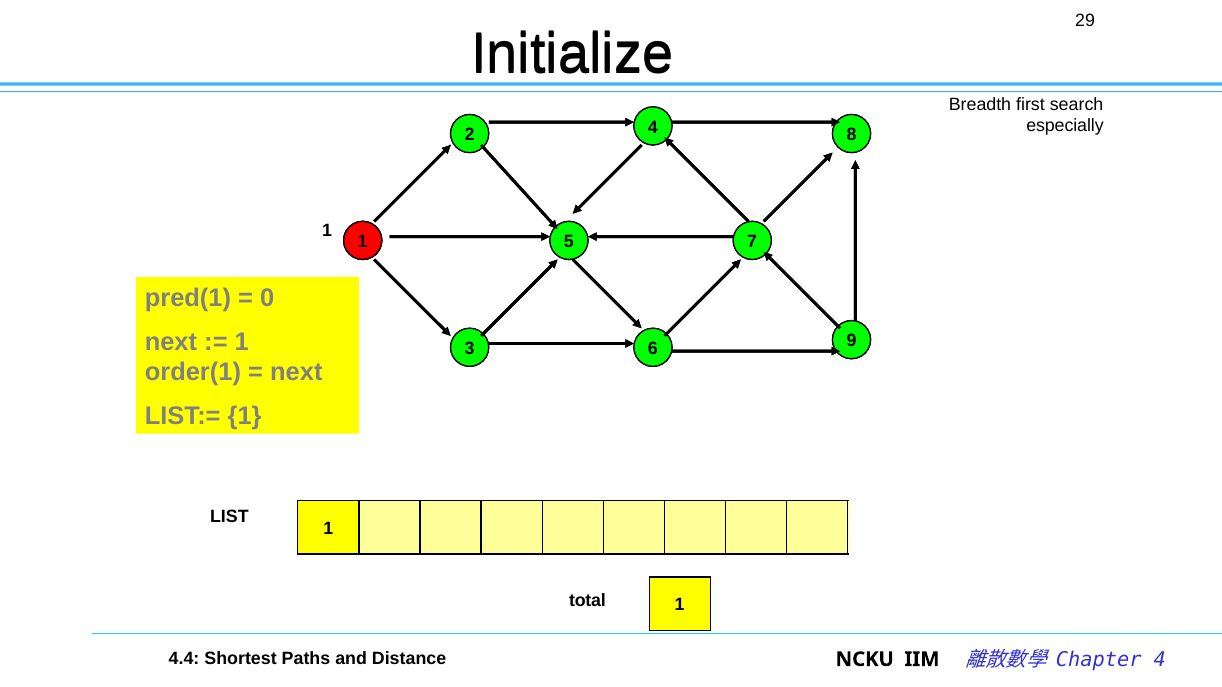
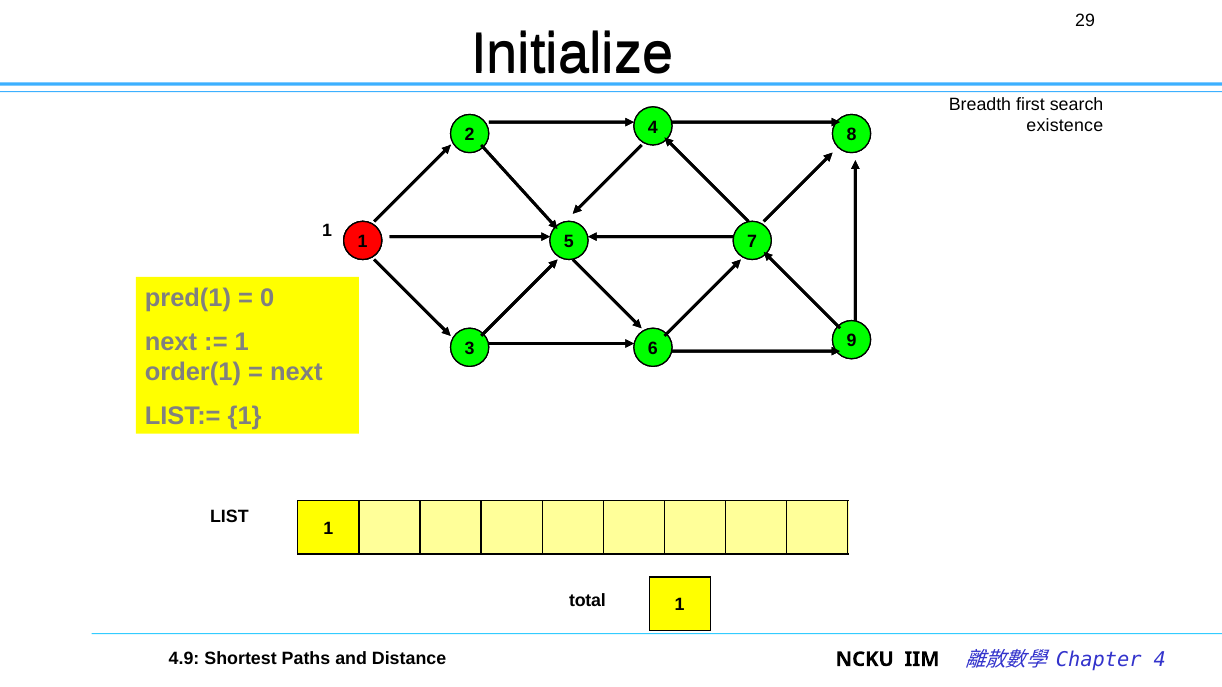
especially: especially -> existence
4.4: 4.4 -> 4.9
